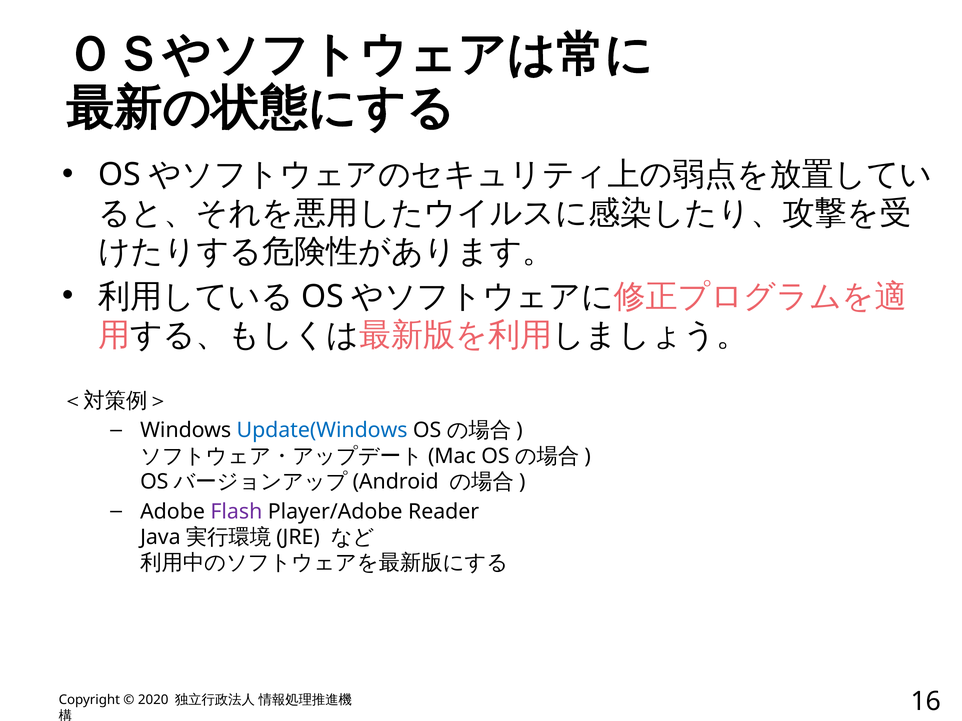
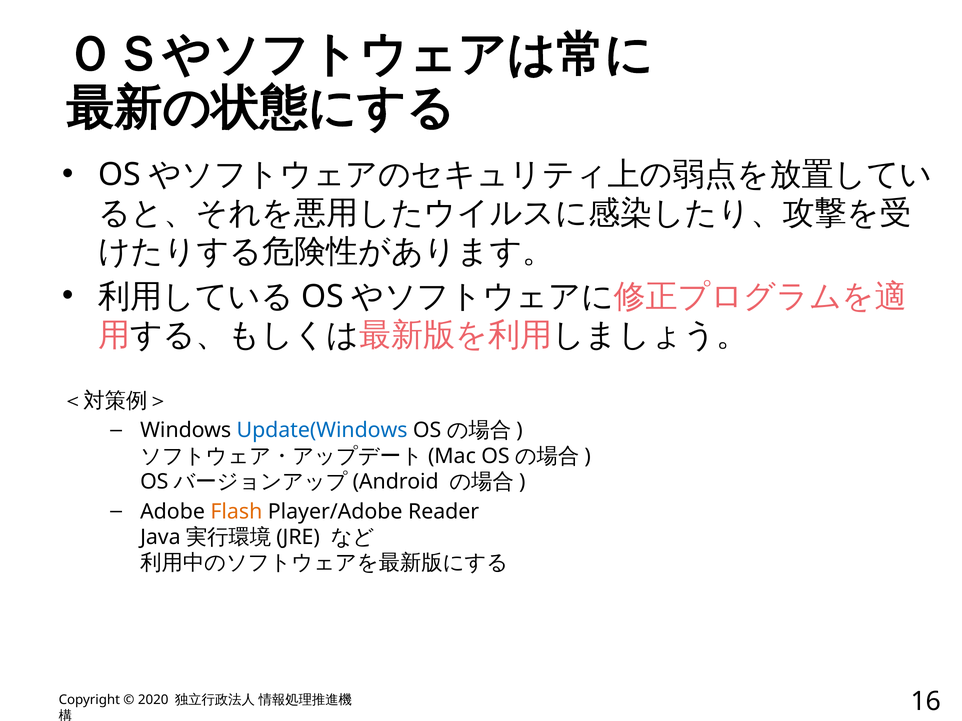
Flash colour: purple -> orange
